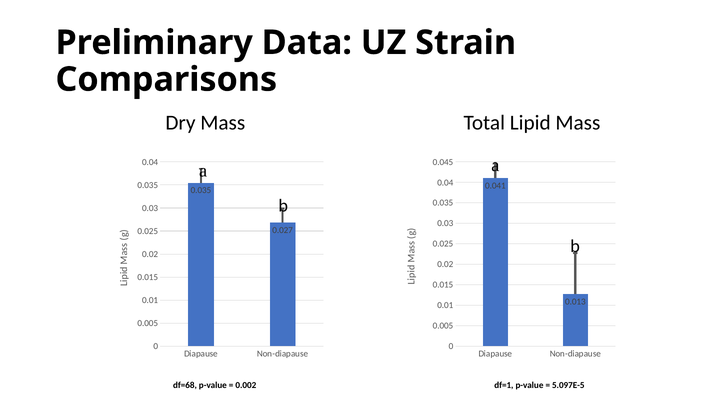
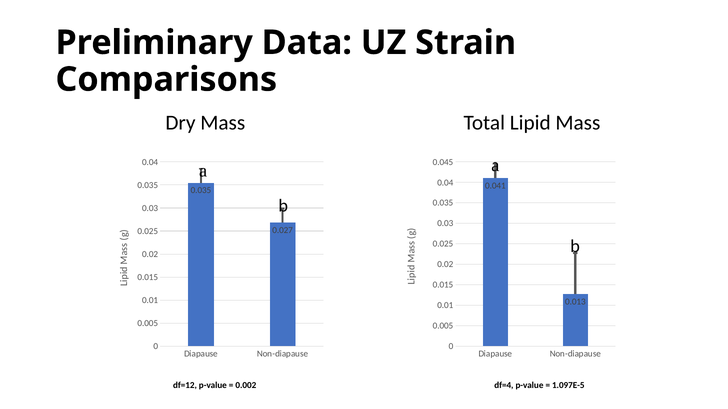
df=1: df=1 -> df=4
5.097E-5: 5.097E-5 -> 1.097E-5
df=68: df=68 -> df=12
